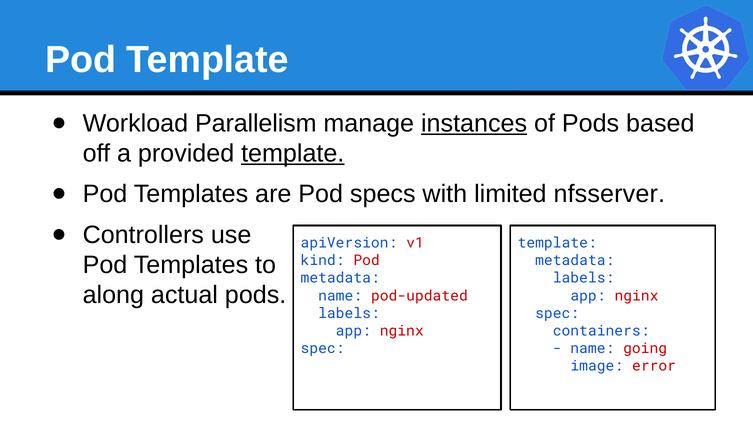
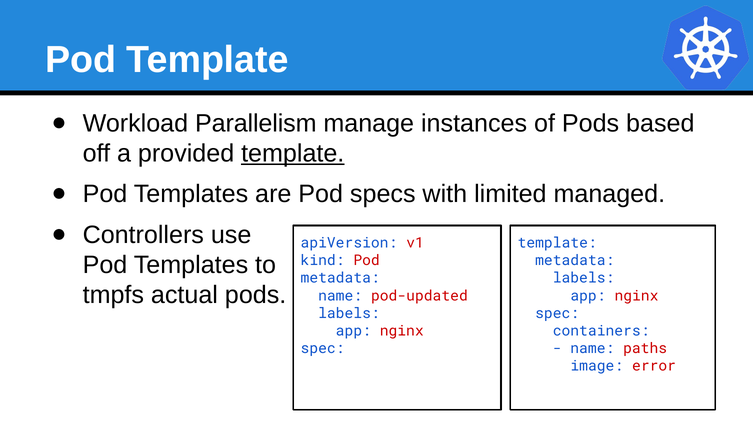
instances underline: present -> none
nfsserver: nfsserver -> managed
along: along -> tmpfs
going: going -> paths
